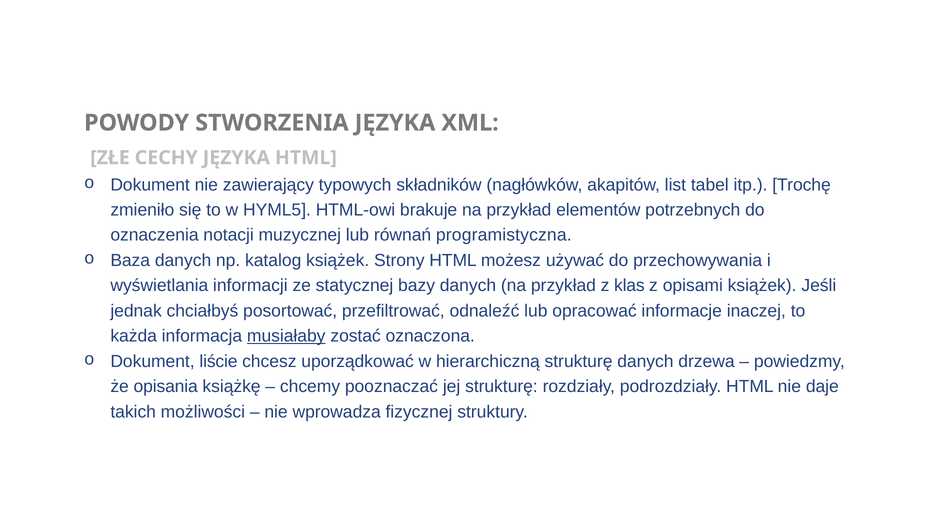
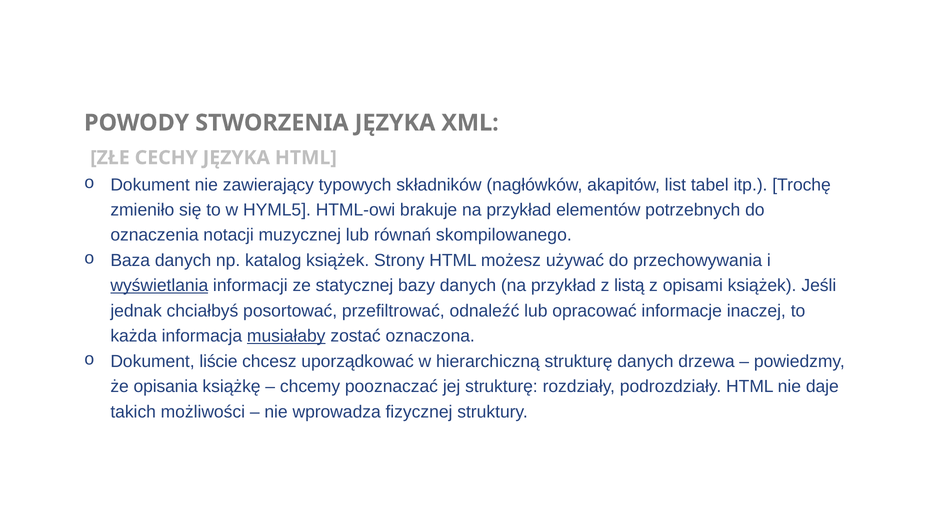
programistyczna: programistyczna -> skompilowanego
wyświetlania underline: none -> present
klas: klas -> listą
